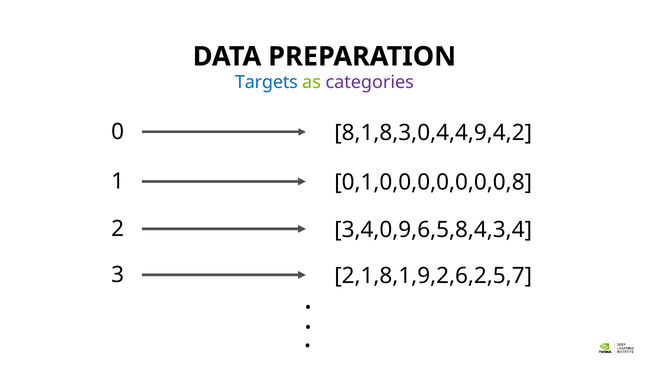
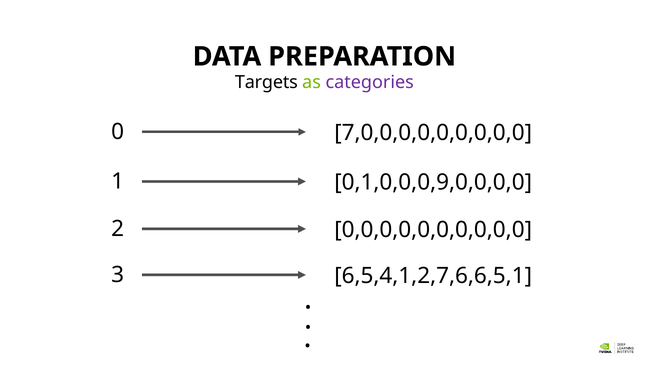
Targets colour: blue -> black
8,1,8,3,0,4,4,9,4,2: 8,1,8,3,0,4,4,9,4,2 -> 7,0,0,0,0,0,0,0,0,0
0,1,0,0,0,0,0,0,0,8: 0,1,0,0,0,0,0,0,0,8 -> 0,1,0,0,0,9,0,0,0,0
3,4,0,9,6,5,8,4,3,4: 3,4,0,9,6,5,8,4,3,4 -> 0,0,0,0,0,0,0,0,0,0
2,1,8,1,9,2,6,2,5,7: 2,1,8,1,9,2,6,2,5,7 -> 6,5,4,1,2,7,6,6,5,1
